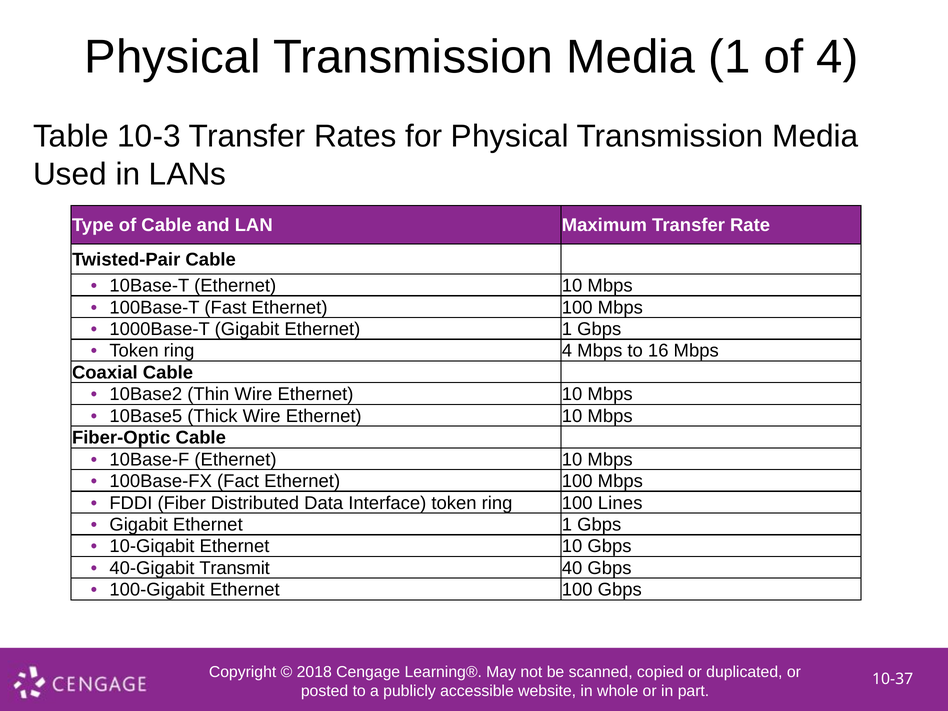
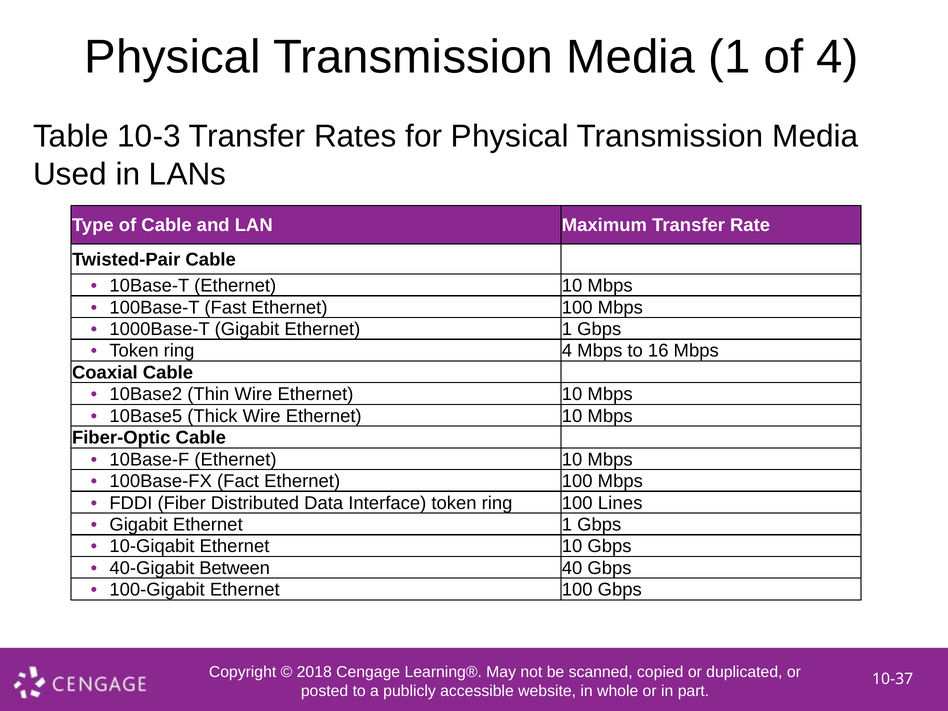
Transmit: Transmit -> Between
